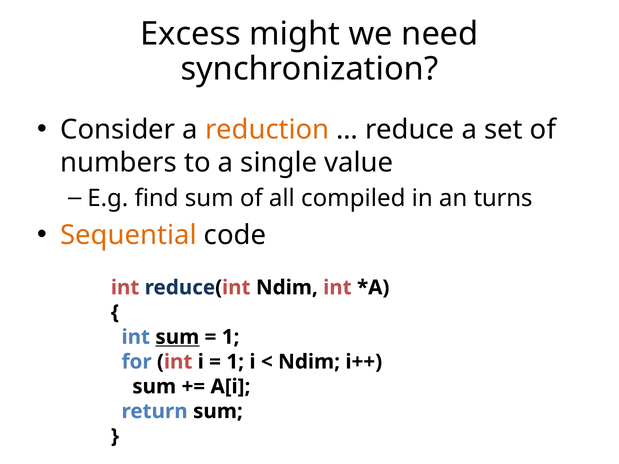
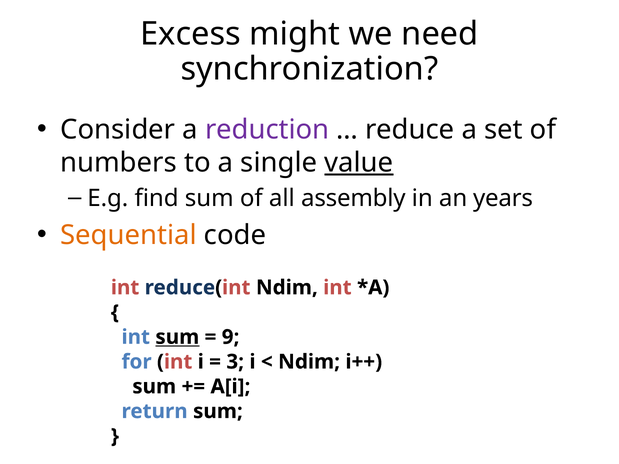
reduction colour: orange -> purple
value underline: none -> present
compiled: compiled -> assembly
turns: turns -> years
1 at (231, 337): 1 -> 9
1 at (235, 362): 1 -> 3
